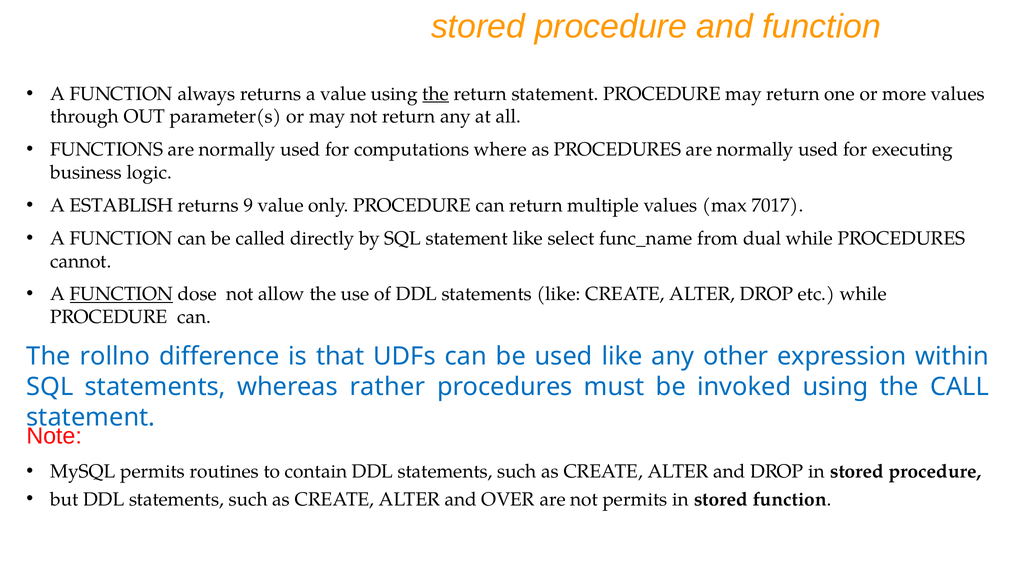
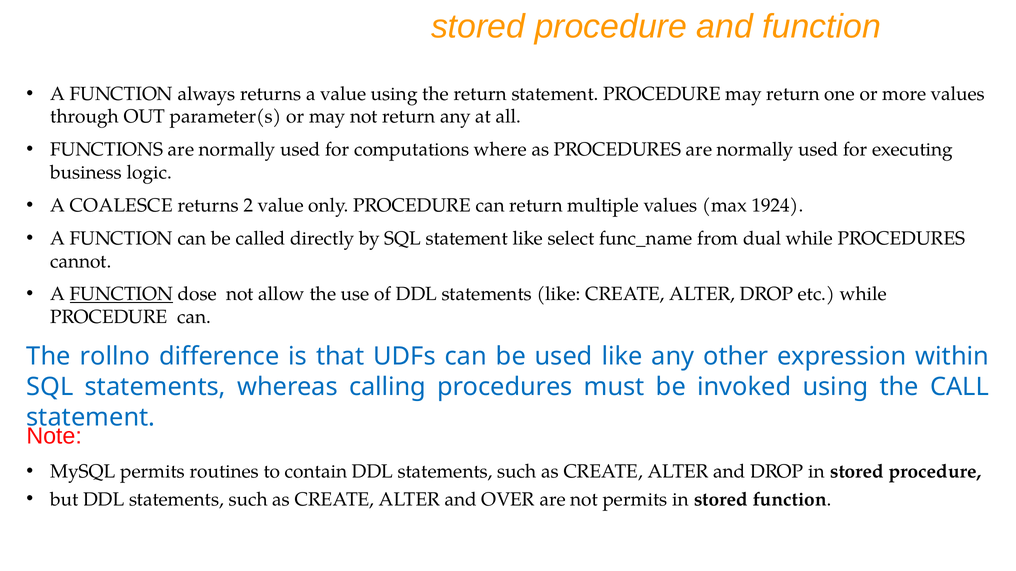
the at (436, 94) underline: present -> none
ESTABLISH: ESTABLISH -> COALESCE
9: 9 -> 2
7017: 7017 -> 1924
rather: rather -> calling
